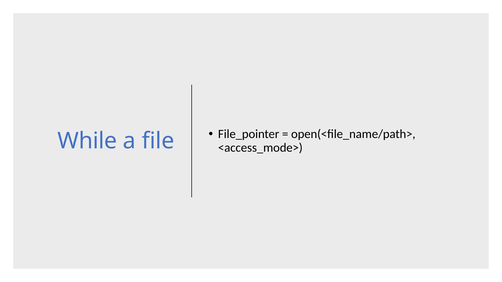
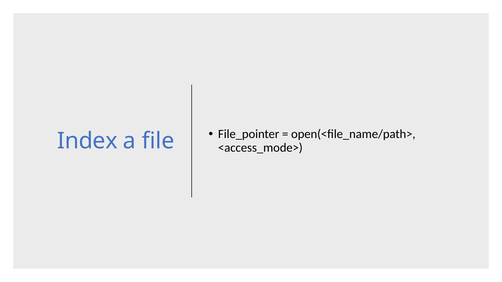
While: While -> Index
